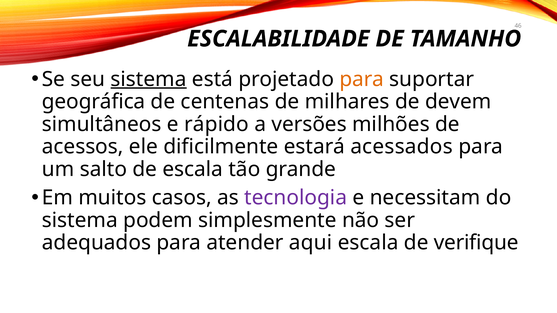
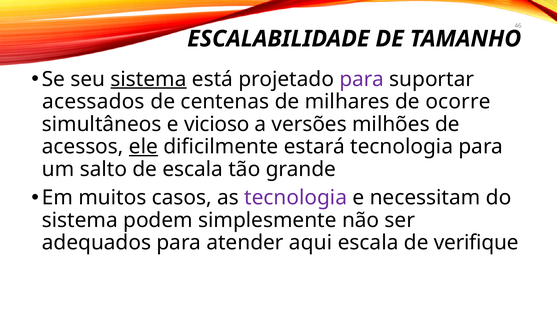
para at (362, 79) colour: orange -> purple
geográfica: geográfica -> acessados
devem: devem -> ocorre
rápido: rápido -> vicioso
ele underline: none -> present
estará acessados: acessados -> tecnologia
